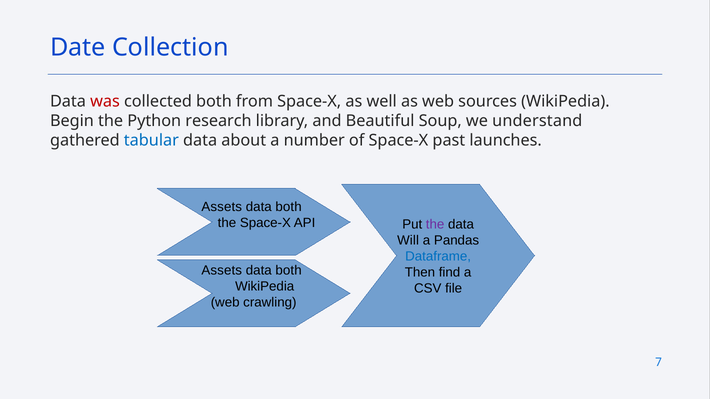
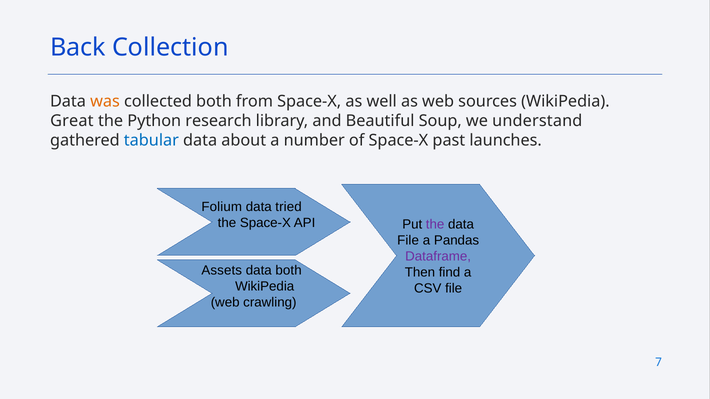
Date: Date -> Back
was colour: red -> orange
Begin: Begin -> Great
Assets at (222, 207): Assets -> Folium
both at (289, 207): both -> tried
Will at (408, 241): Will -> File
Dataframe colour: blue -> purple
